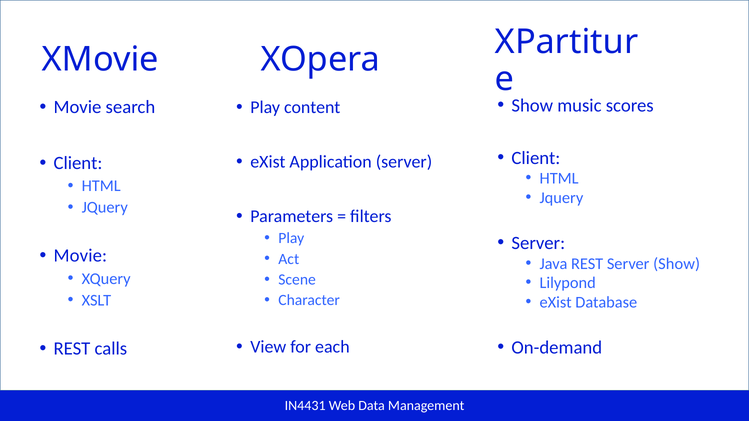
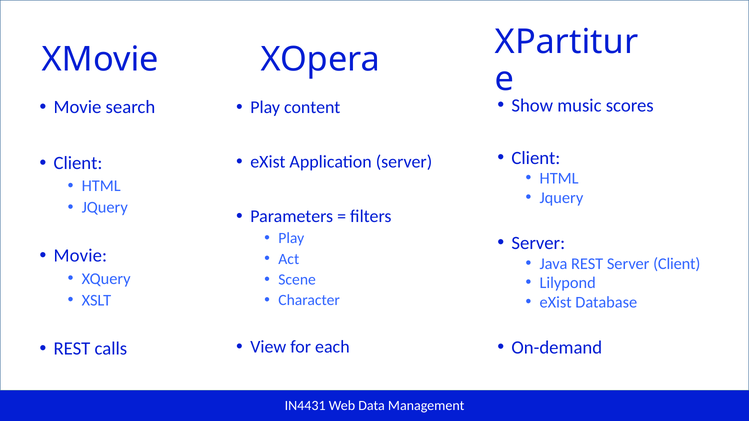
Server Show: Show -> Client
